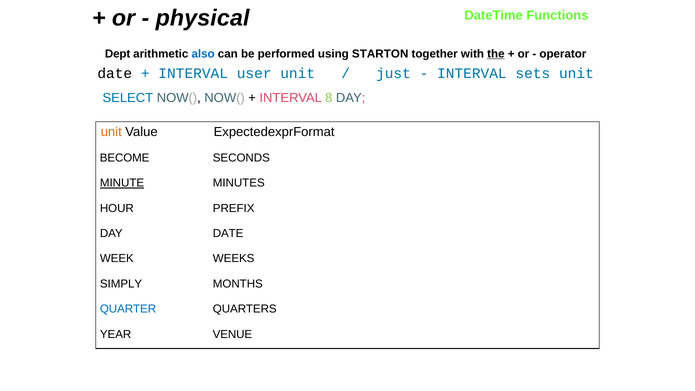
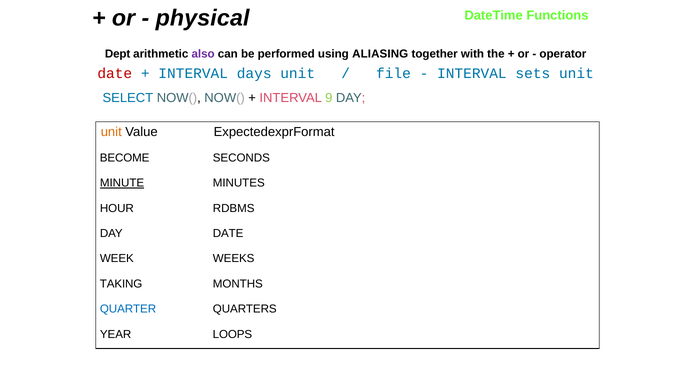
also colour: blue -> purple
STARTON: STARTON -> ALIASING
the underline: present -> none
date at (115, 73) colour: black -> red
user: user -> days
just: just -> file
8: 8 -> 9
PREFIX: PREFIX -> RDBMS
SIMPLY: SIMPLY -> TAKING
VENUE: VENUE -> LOOPS
